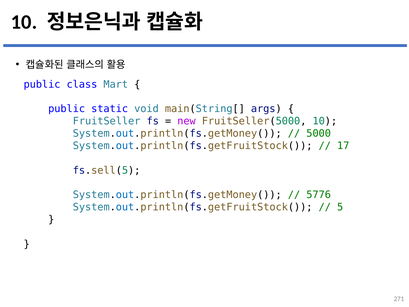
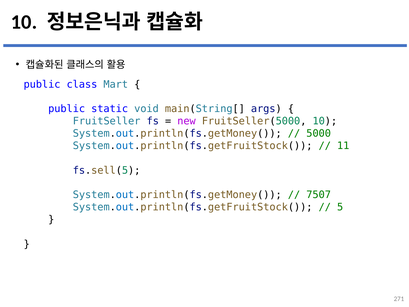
17: 17 -> 11
5776: 5776 -> 7507
